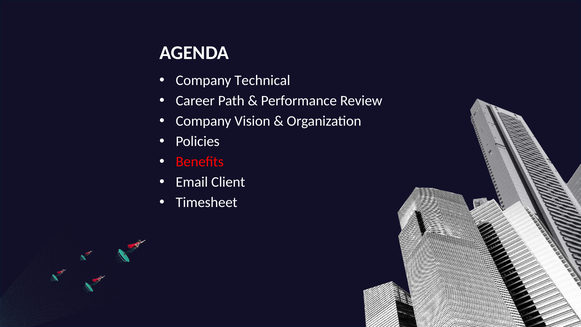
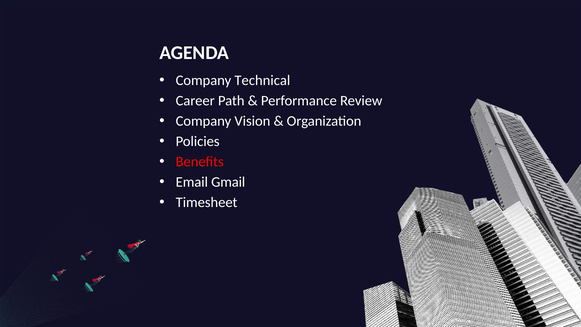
Client: Client -> Gmail
